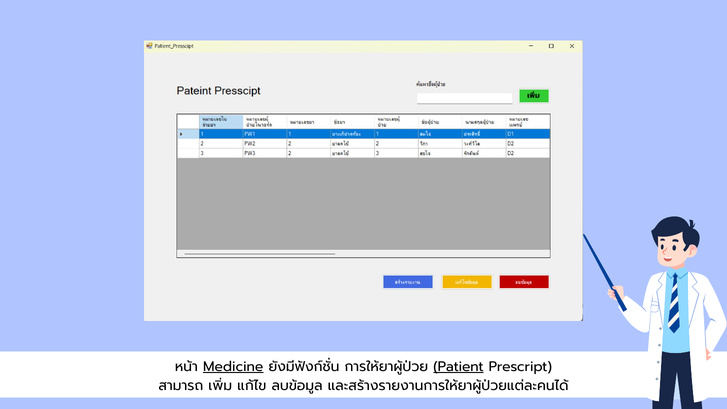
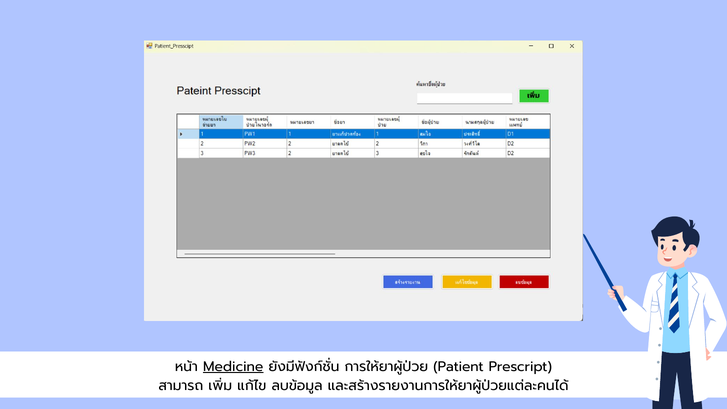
Patient underline: present -> none
